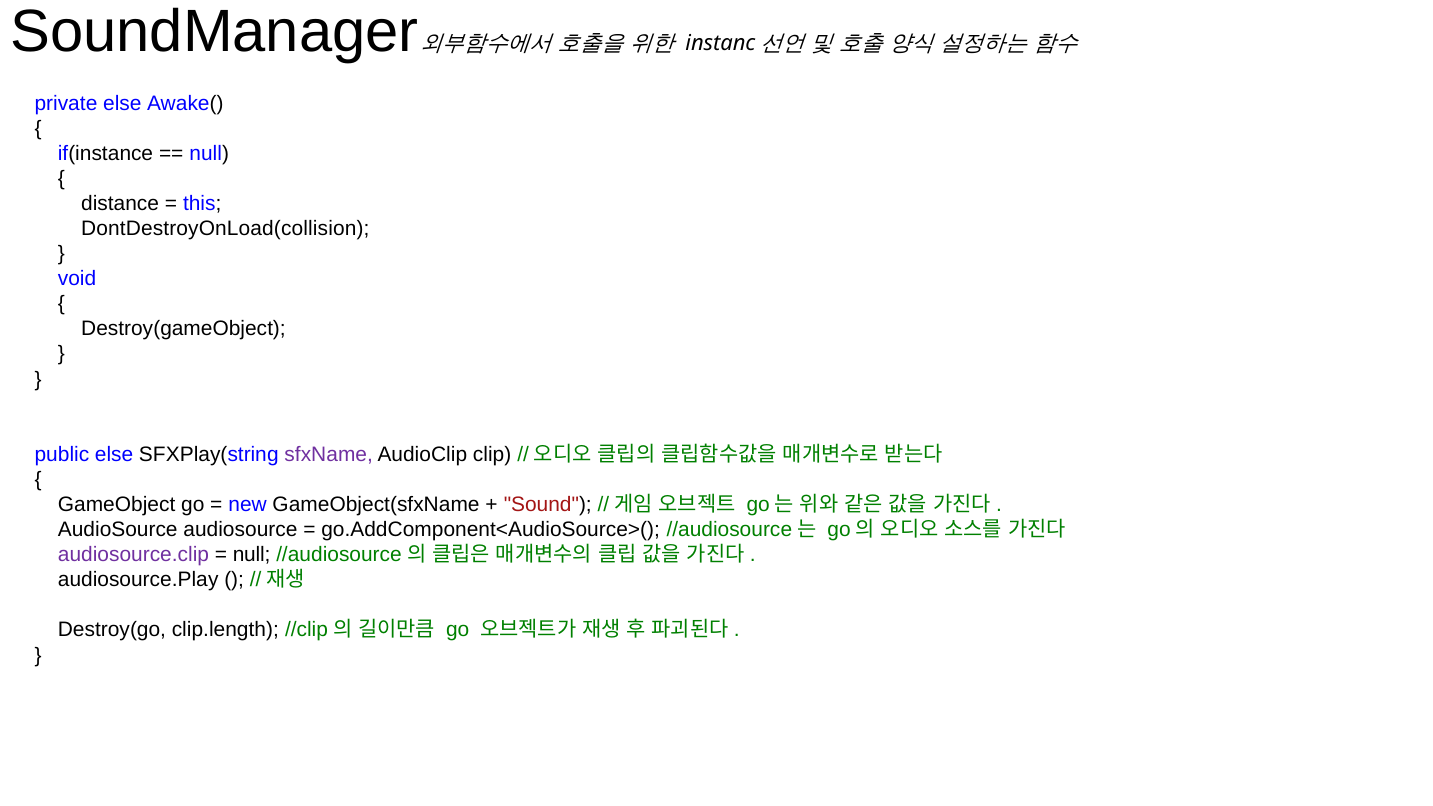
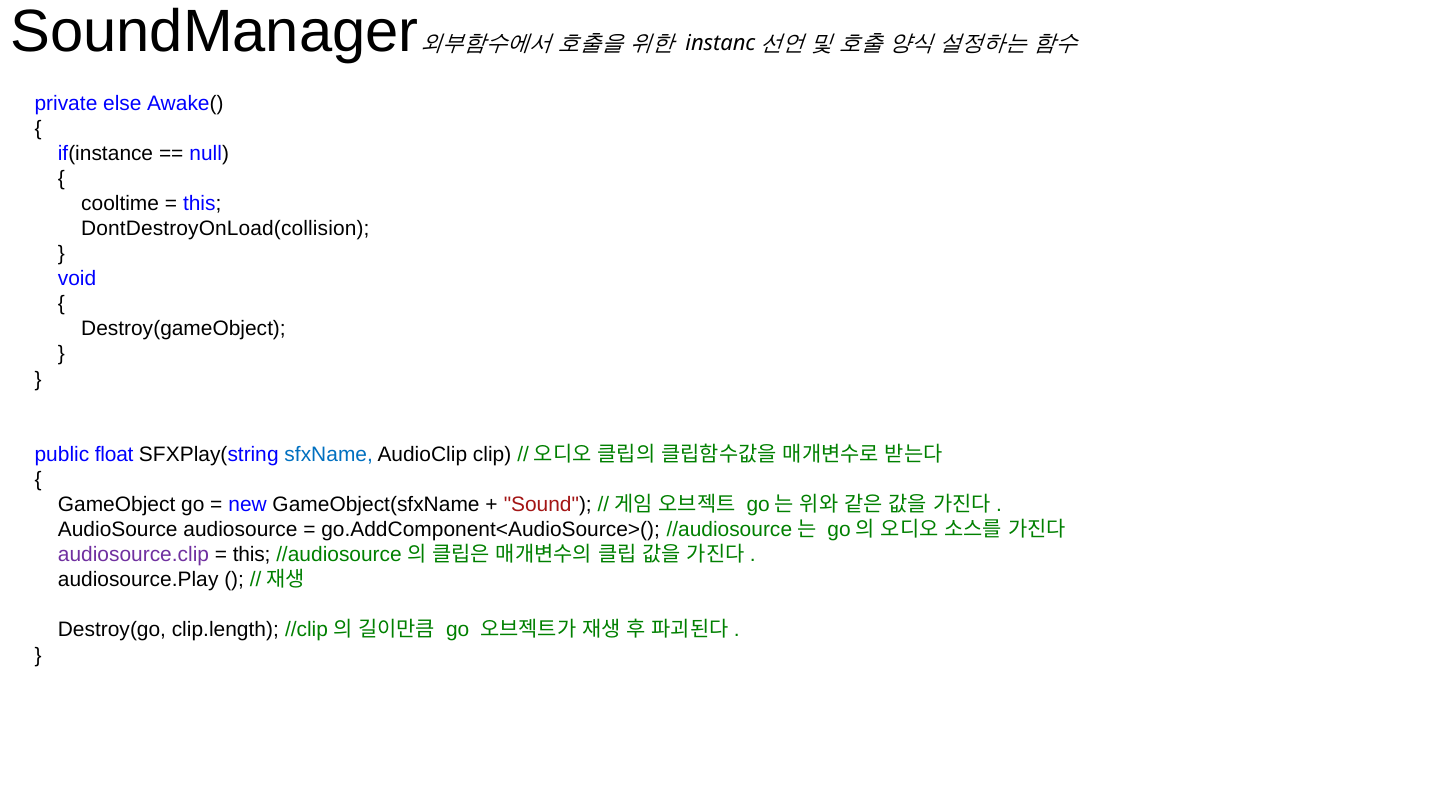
distance: distance -> cooltime
public else: else -> float
sfxName colour: purple -> blue
null at (252, 555): null -> this
